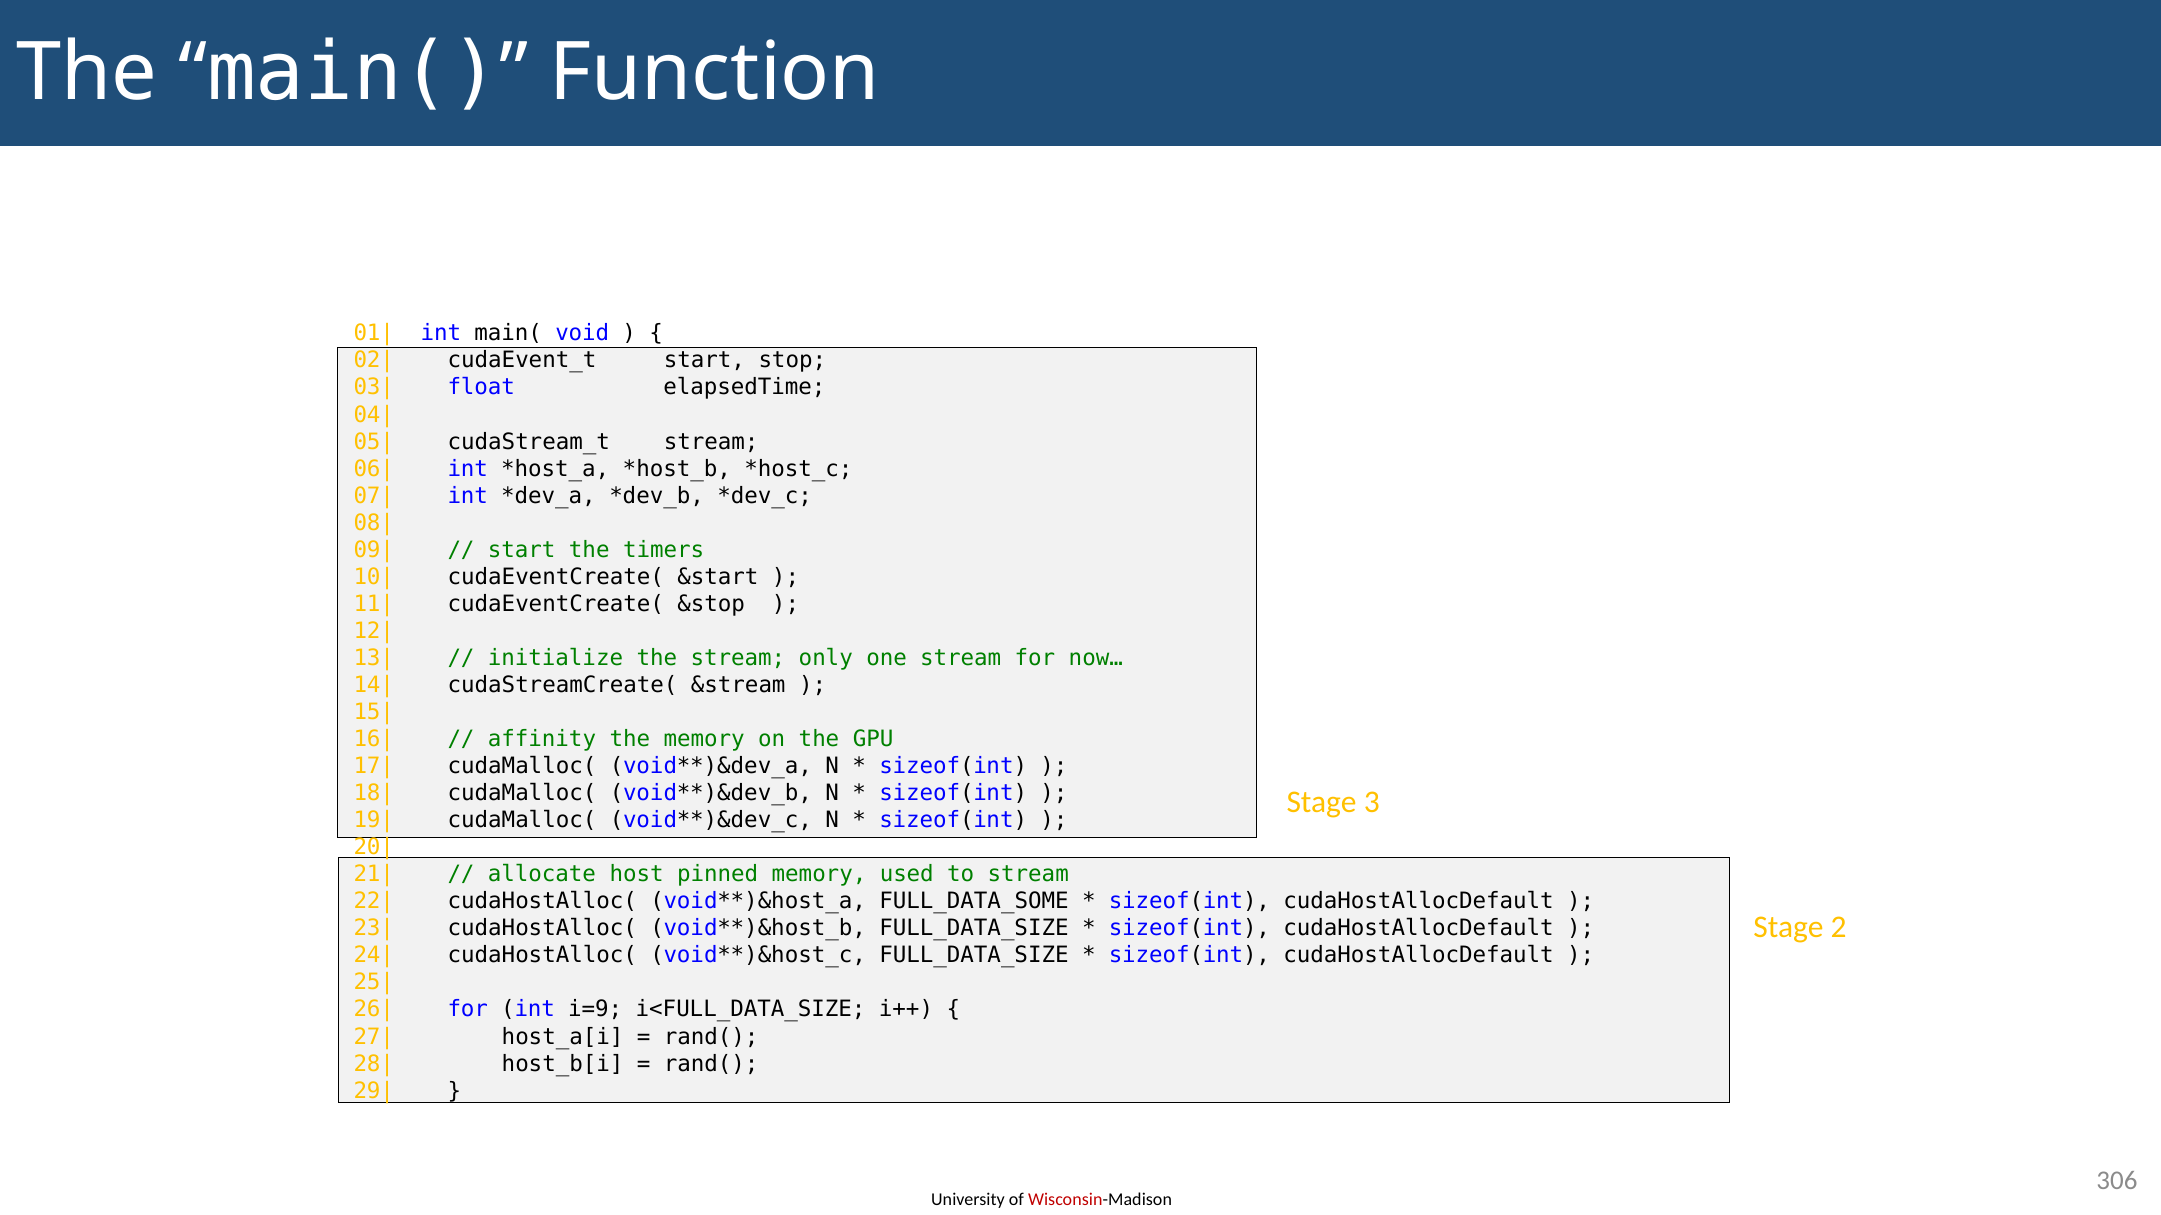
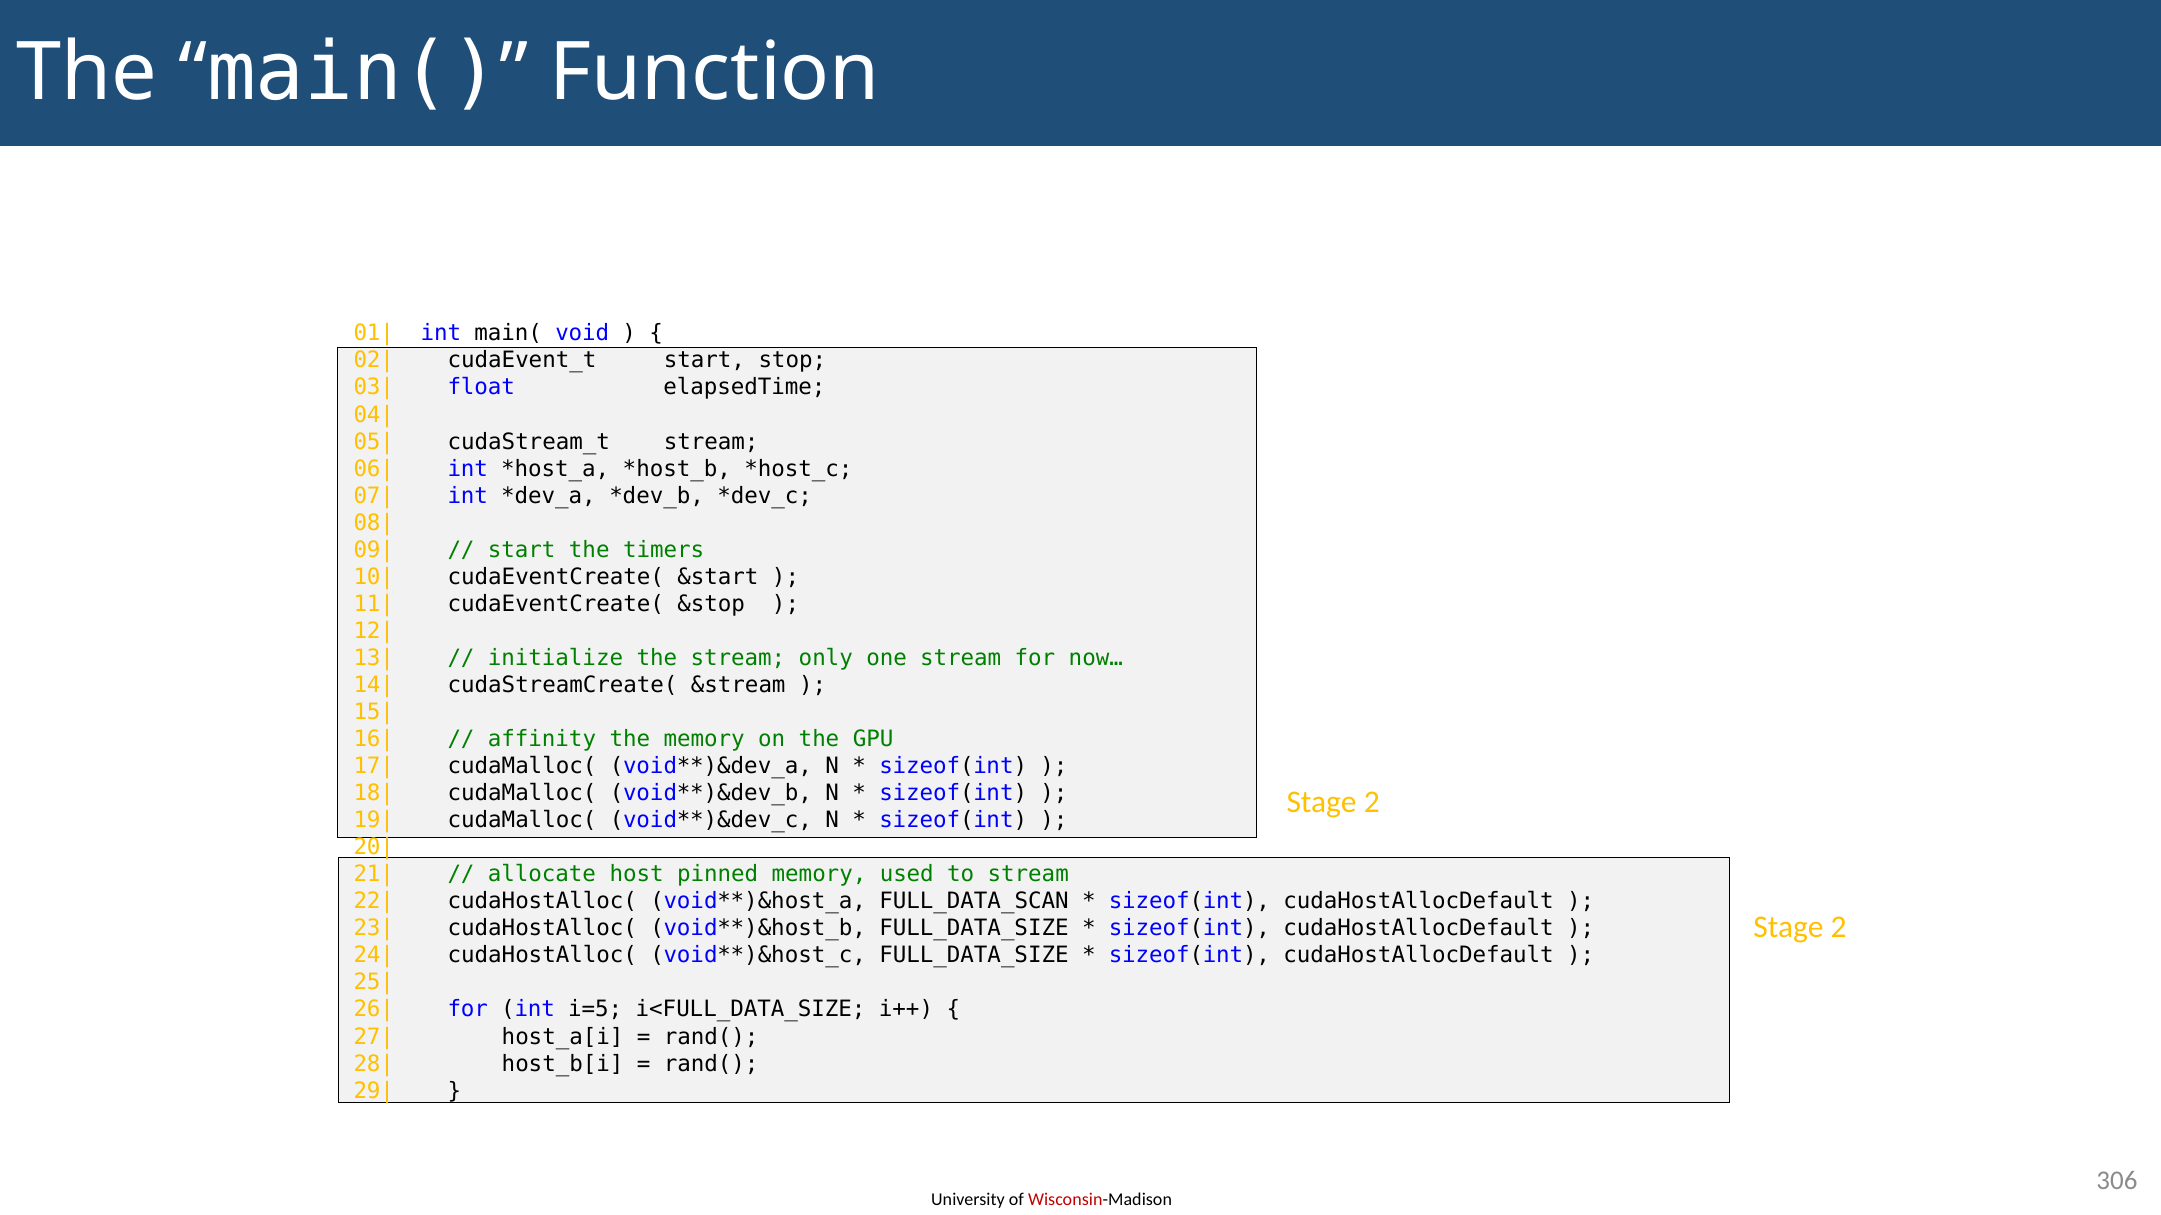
3 at (1372, 803): 3 -> 2
FULL_DATA_SOME: FULL_DATA_SOME -> FULL_DATA_SCAN
i=9: i=9 -> i=5
